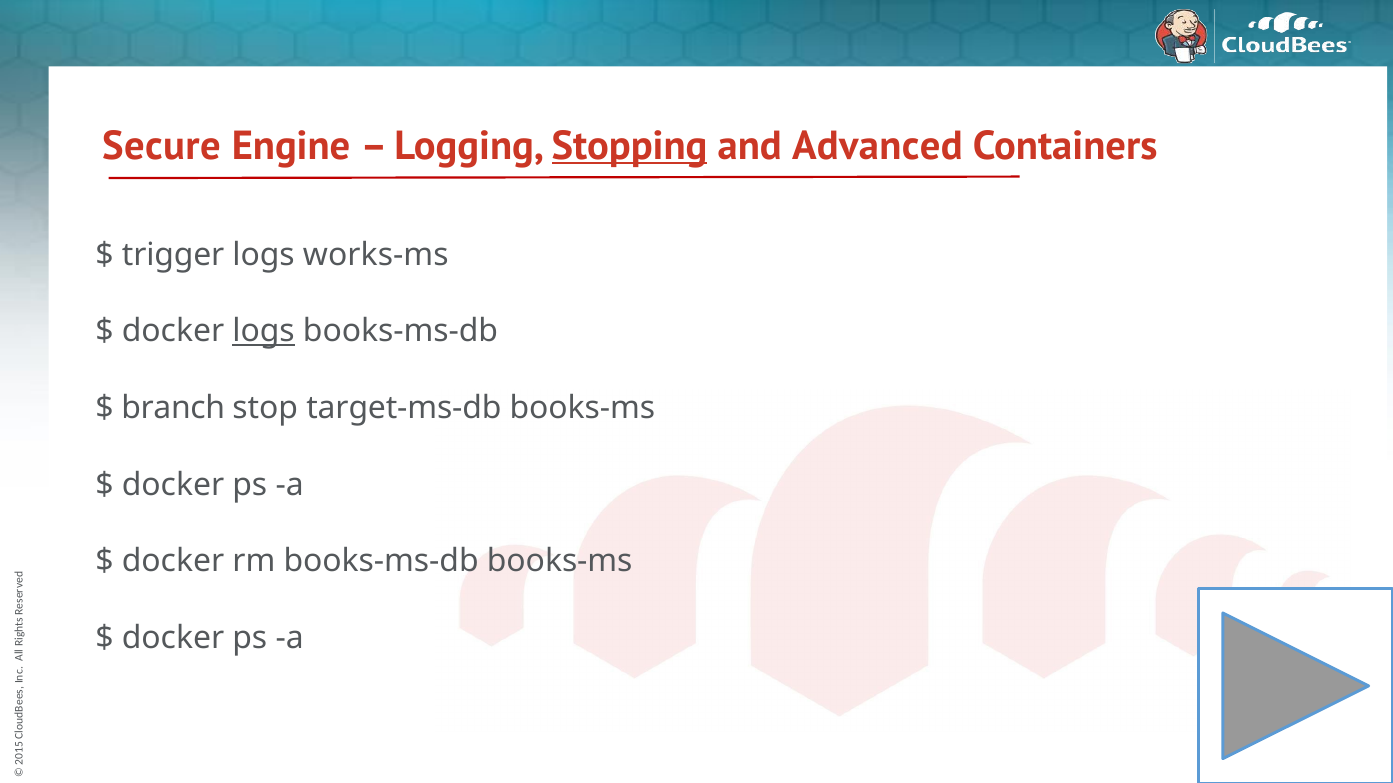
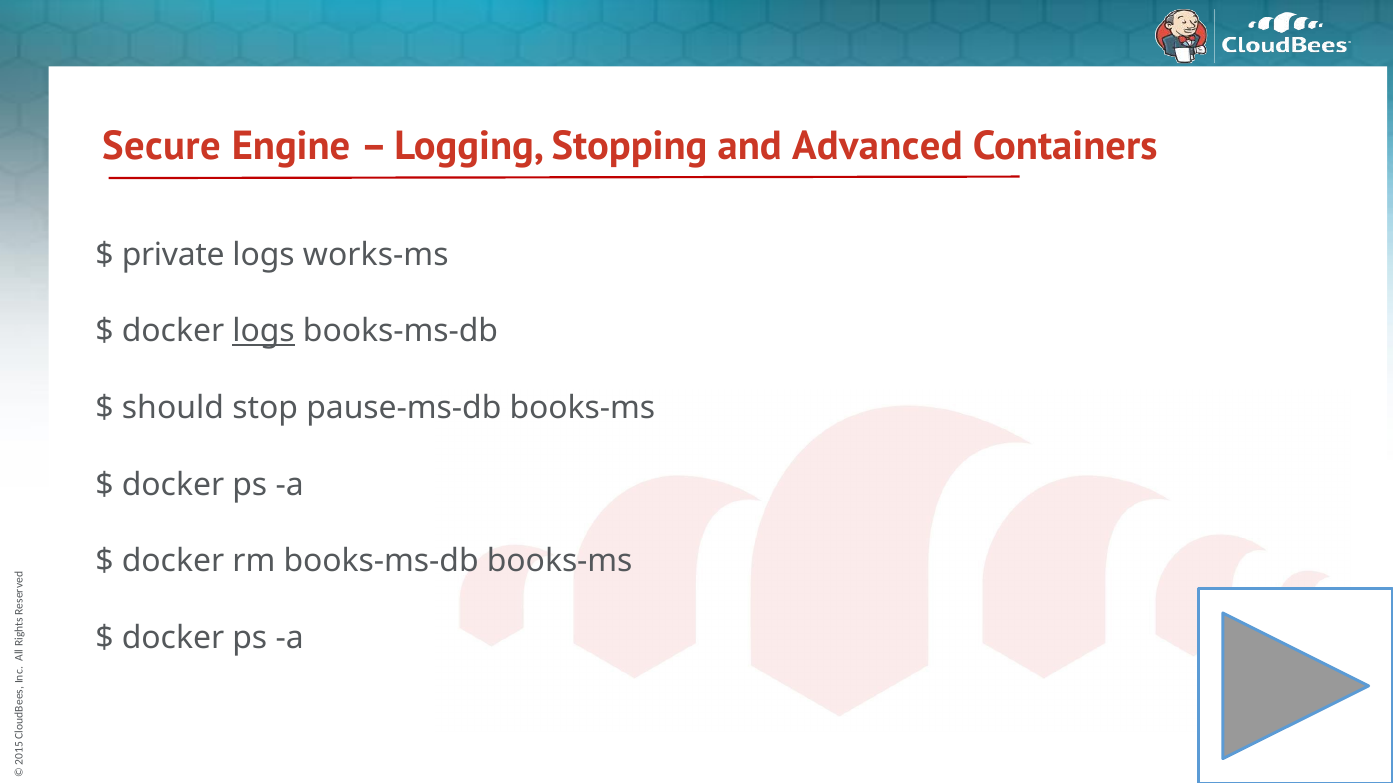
Stopping underline: present -> none
trigger: trigger -> private
branch: branch -> should
target-ms-db: target-ms-db -> pause-ms-db
